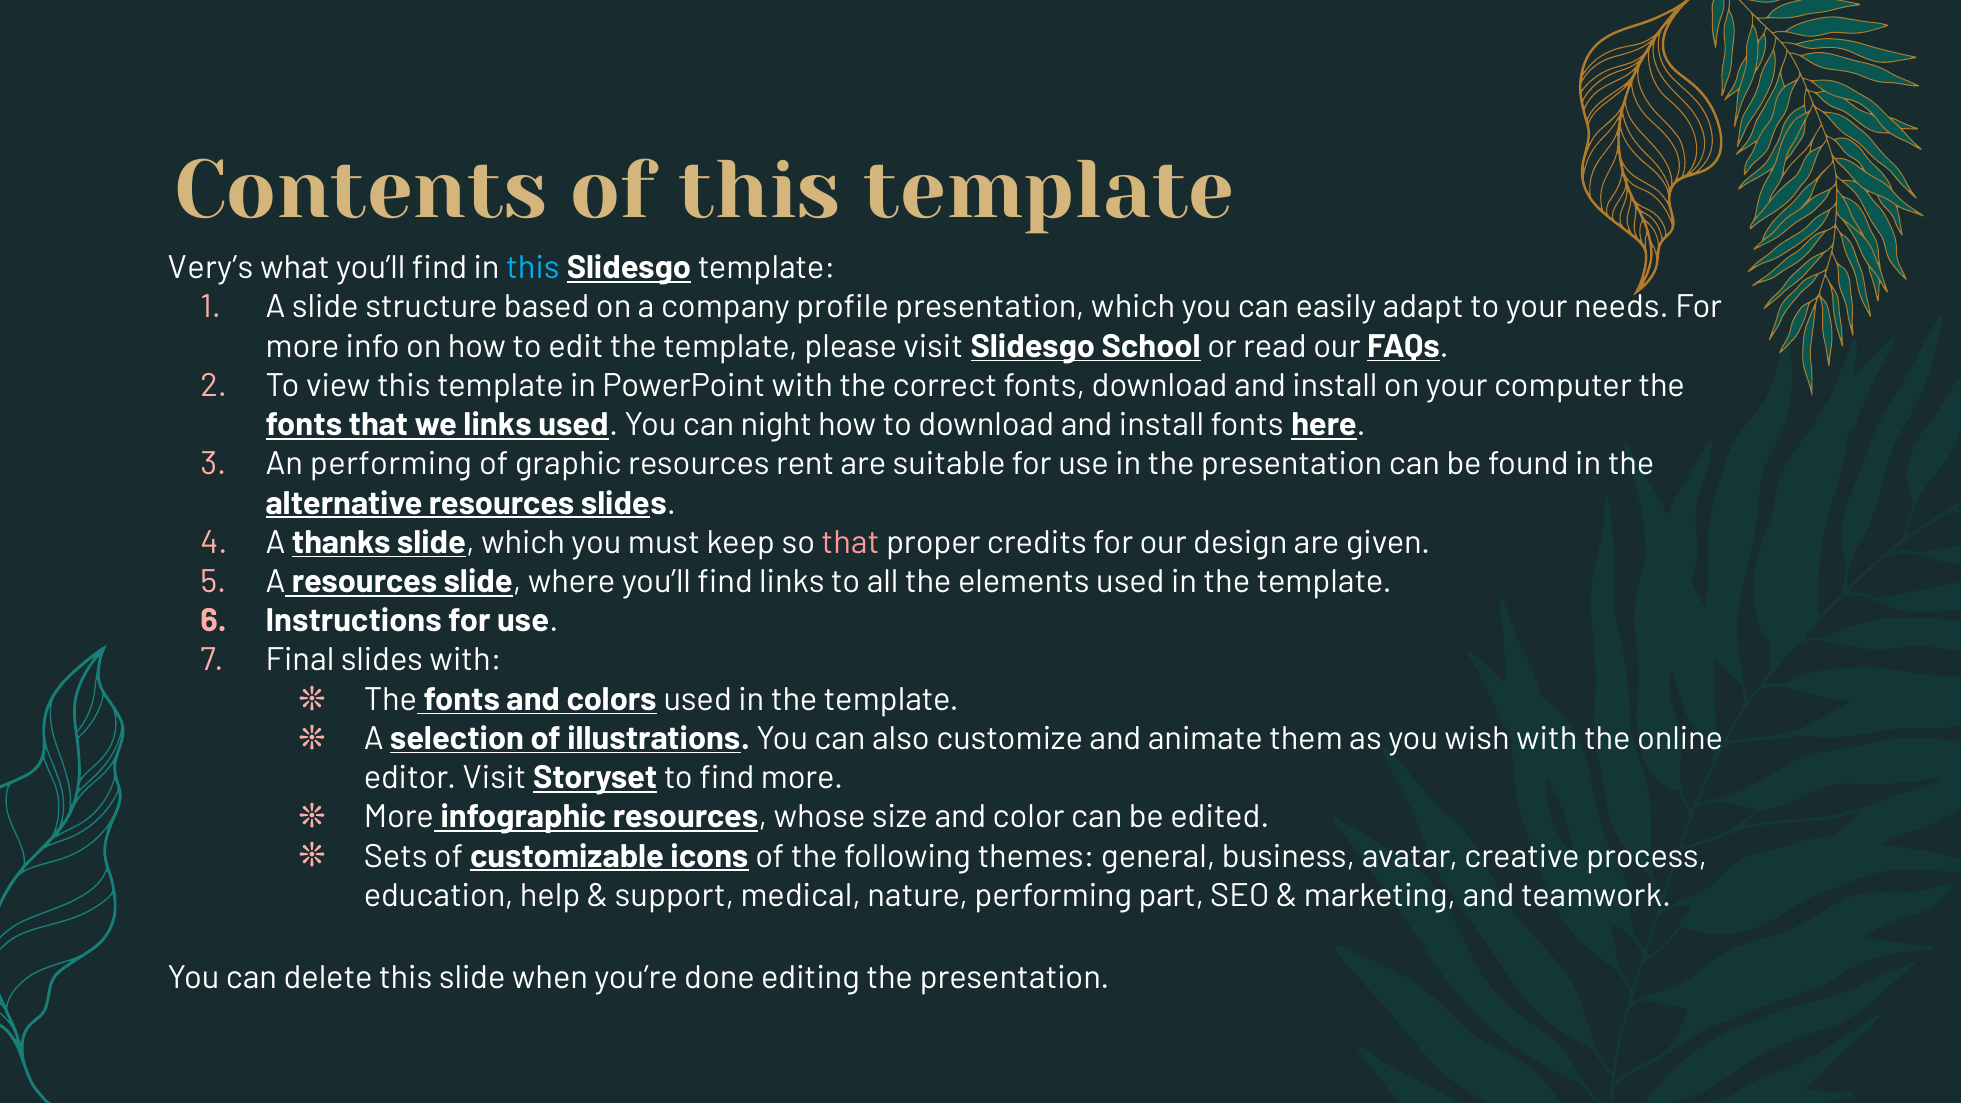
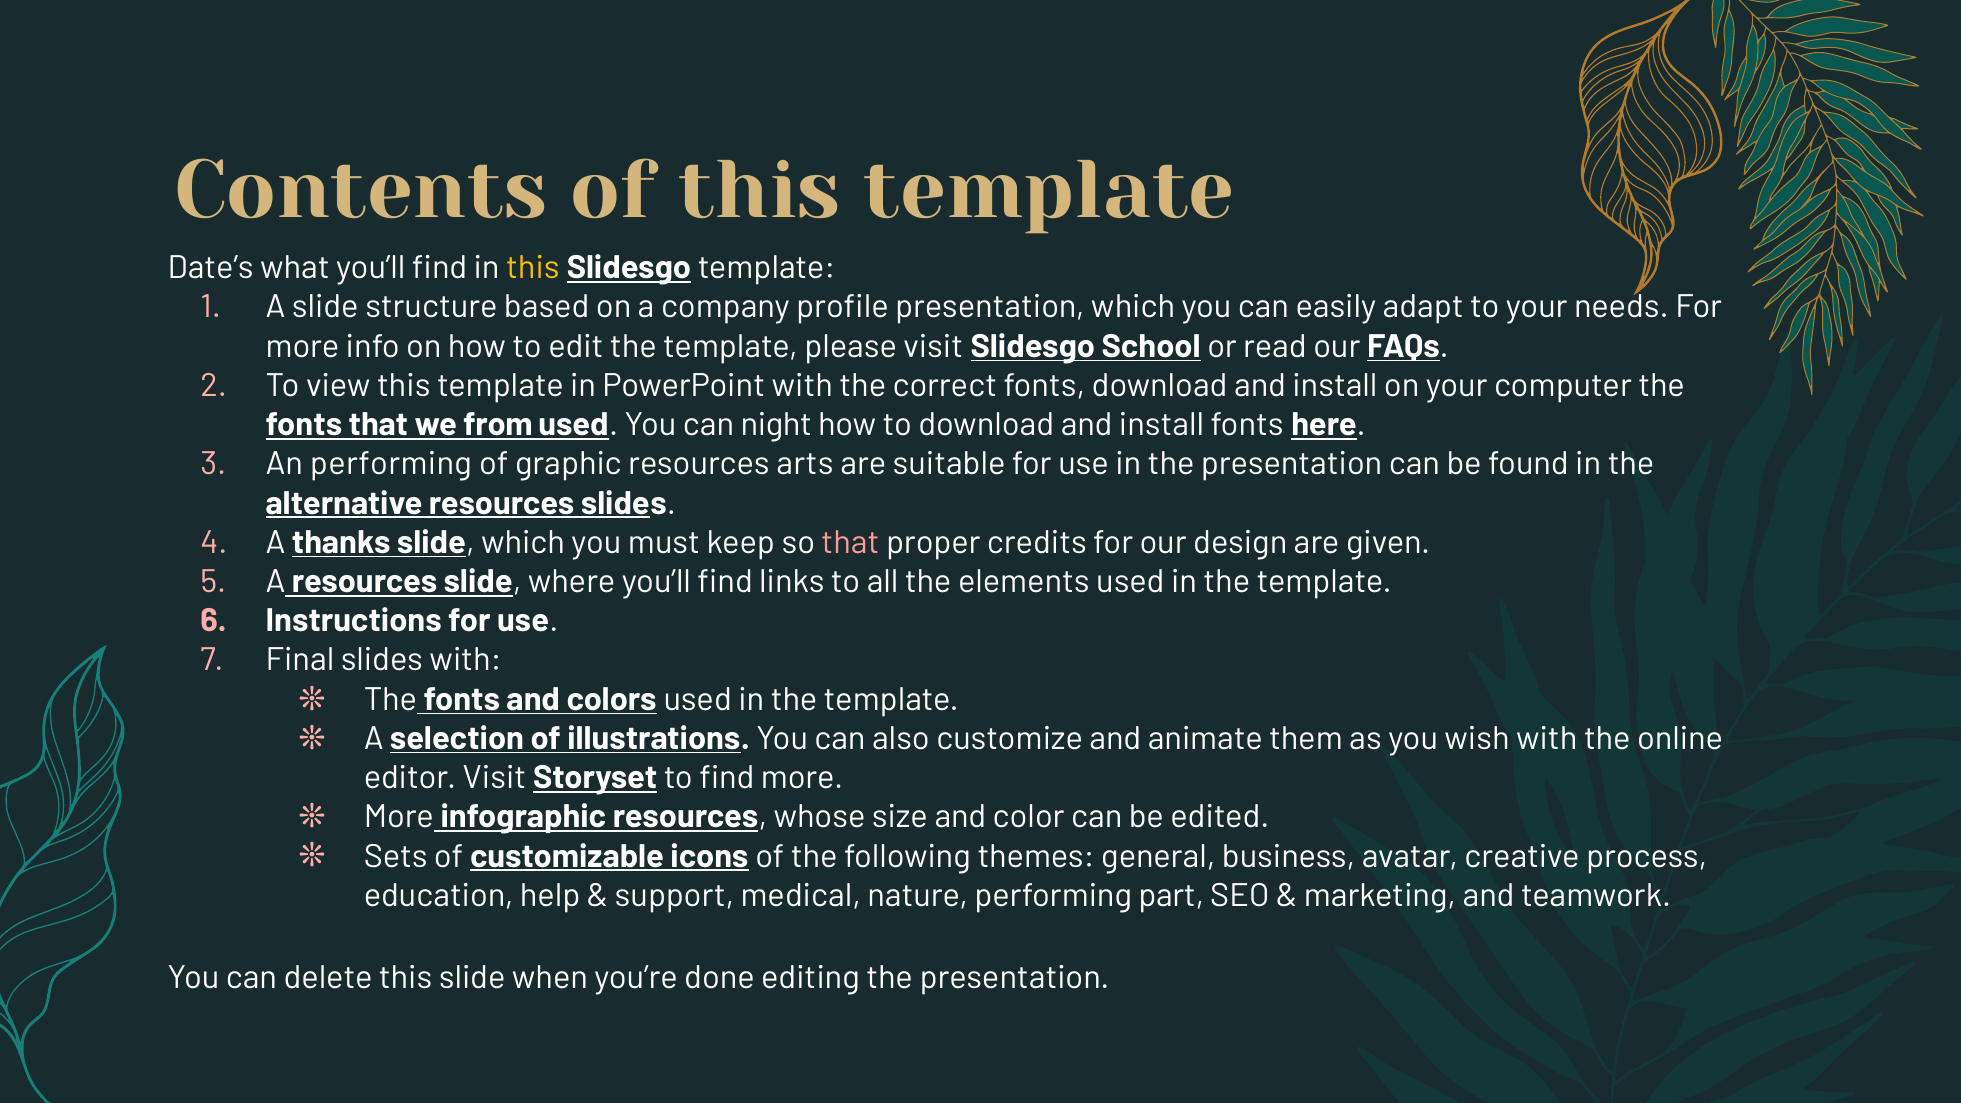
Very’s: Very’s -> Date’s
this at (533, 268) colour: light blue -> yellow
we links: links -> from
rent: rent -> arts
